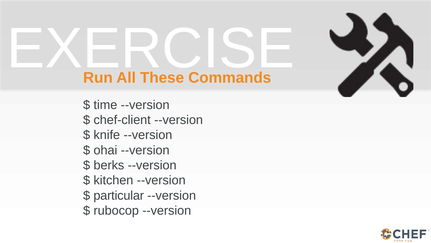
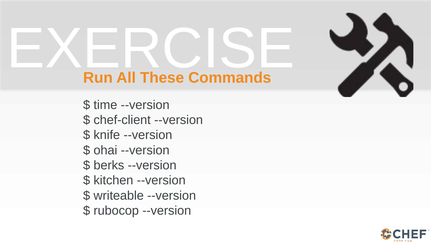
particular: particular -> writeable
